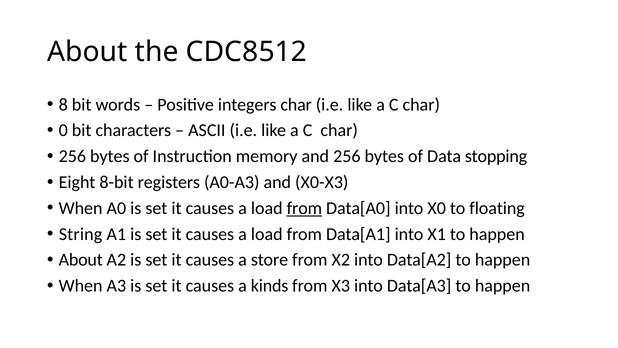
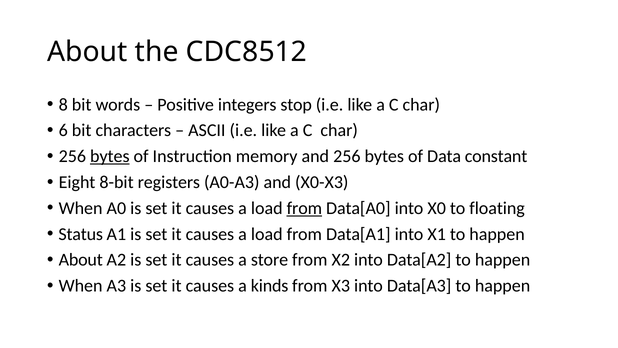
integers char: char -> stop
0: 0 -> 6
bytes at (110, 156) underline: none -> present
stopping: stopping -> constant
String: String -> Status
